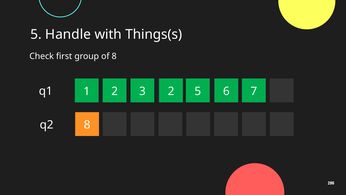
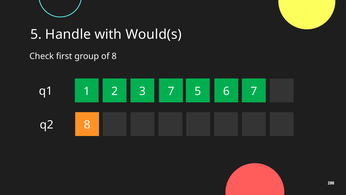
Things(s: Things(s -> Would(s
1 2: 2 -> 7
